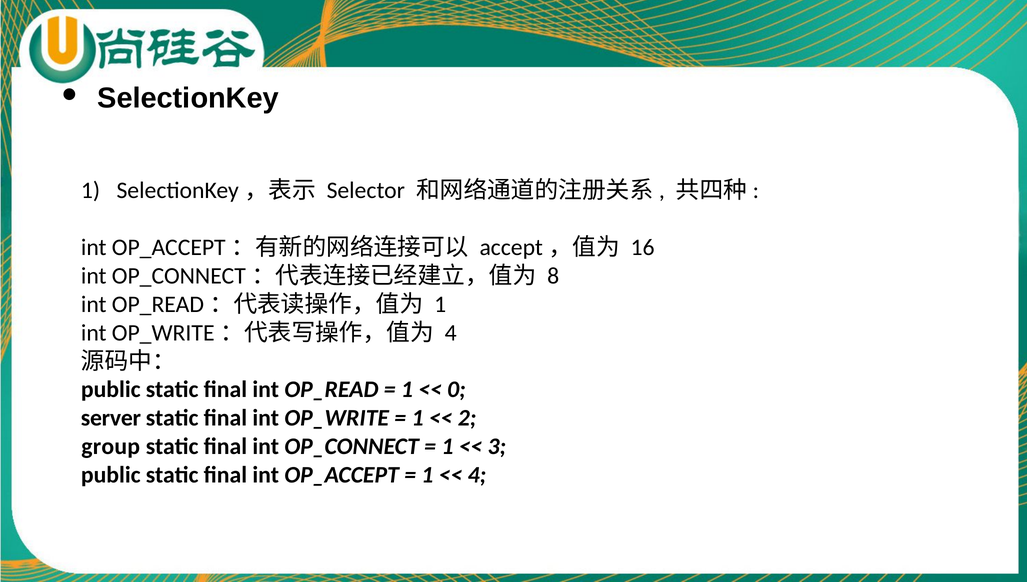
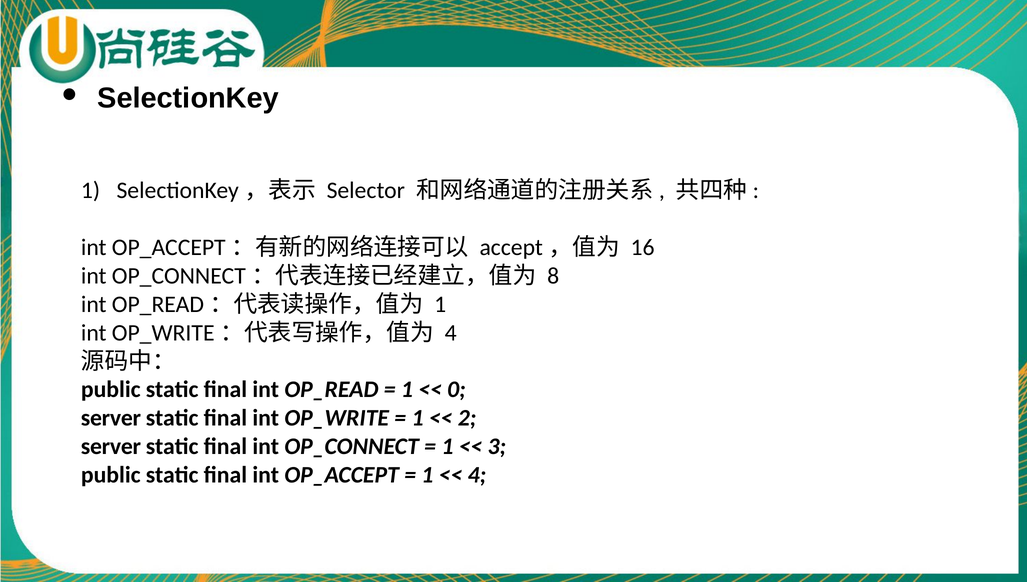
group at (111, 447): group -> server
